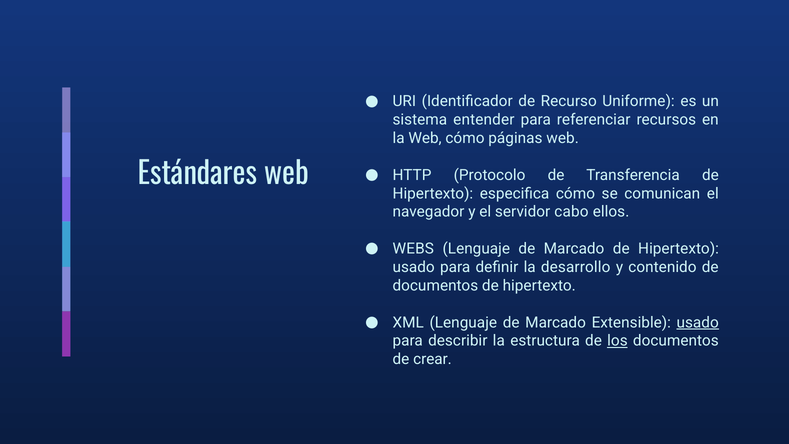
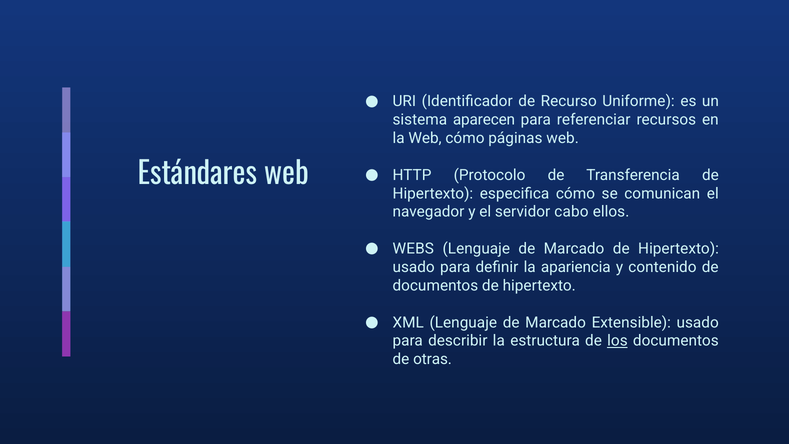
entender: entender -> aparecen
desarrollo: desarrollo -> apariencia
usado at (698, 322) underline: present -> none
crear: crear -> otras
